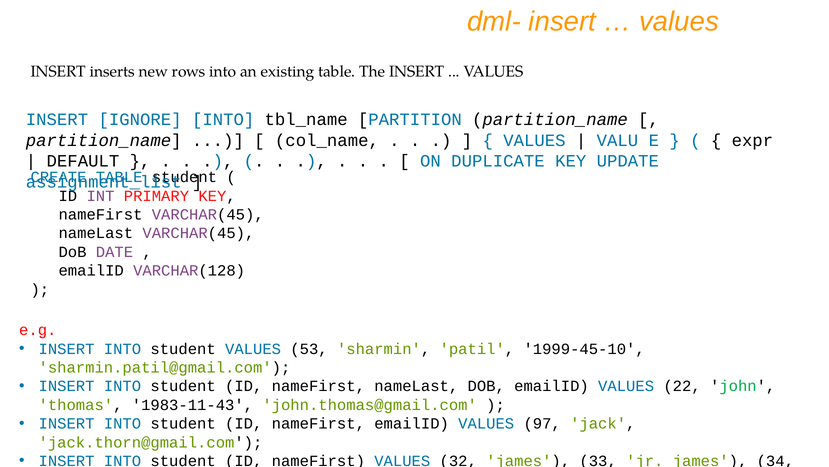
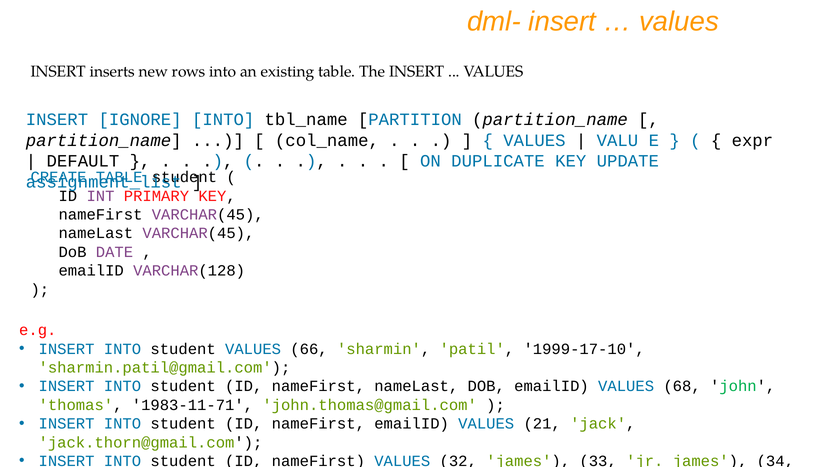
53: 53 -> 66
1999-45-10: 1999-45-10 -> 1999-17-10
22: 22 -> 68
1983-11-43: 1983-11-43 -> 1983-11-71
97: 97 -> 21
